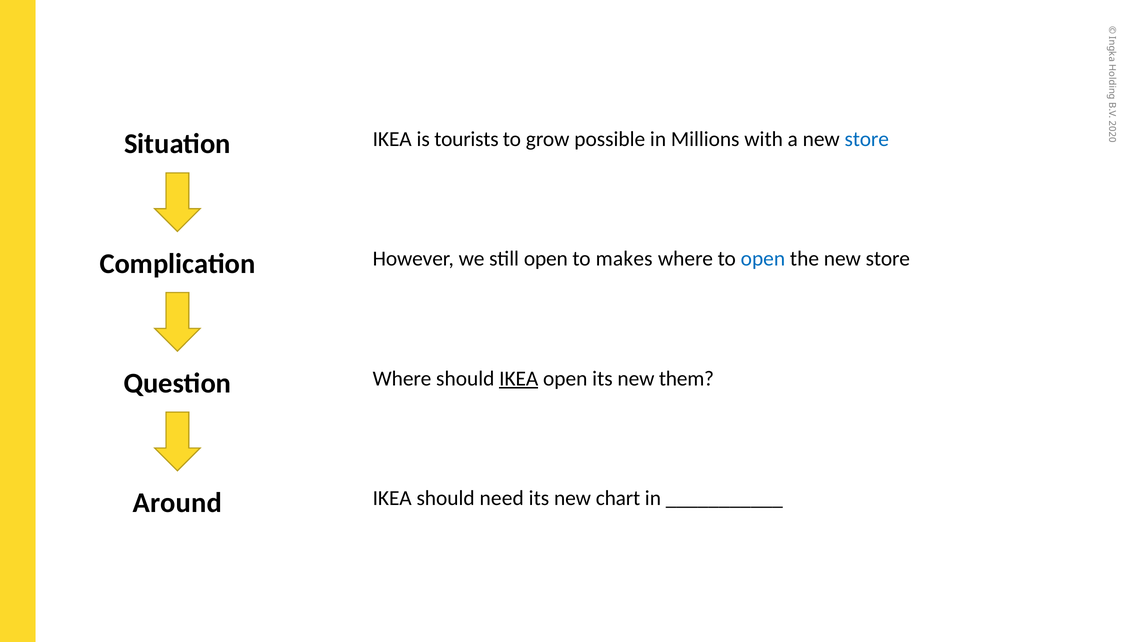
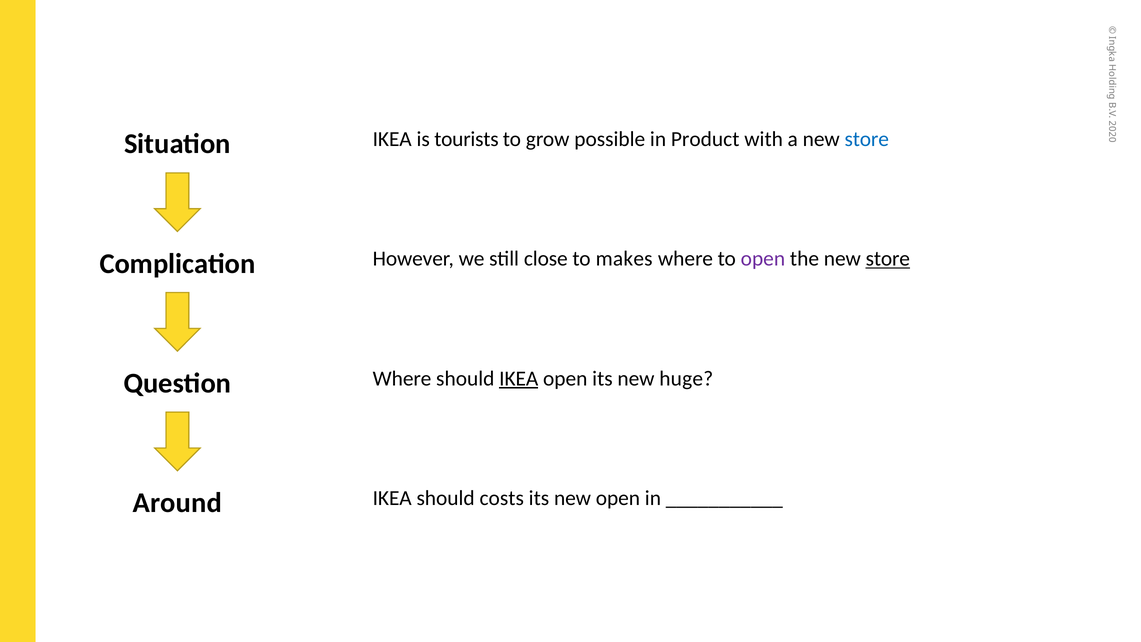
Millions: Millions -> Product
still open: open -> close
open at (763, 259) colour: blue -> purple
store at (888, 259) underline: none -> present
them: them -> huge
need: need -> costs
new chart: chart -> open
